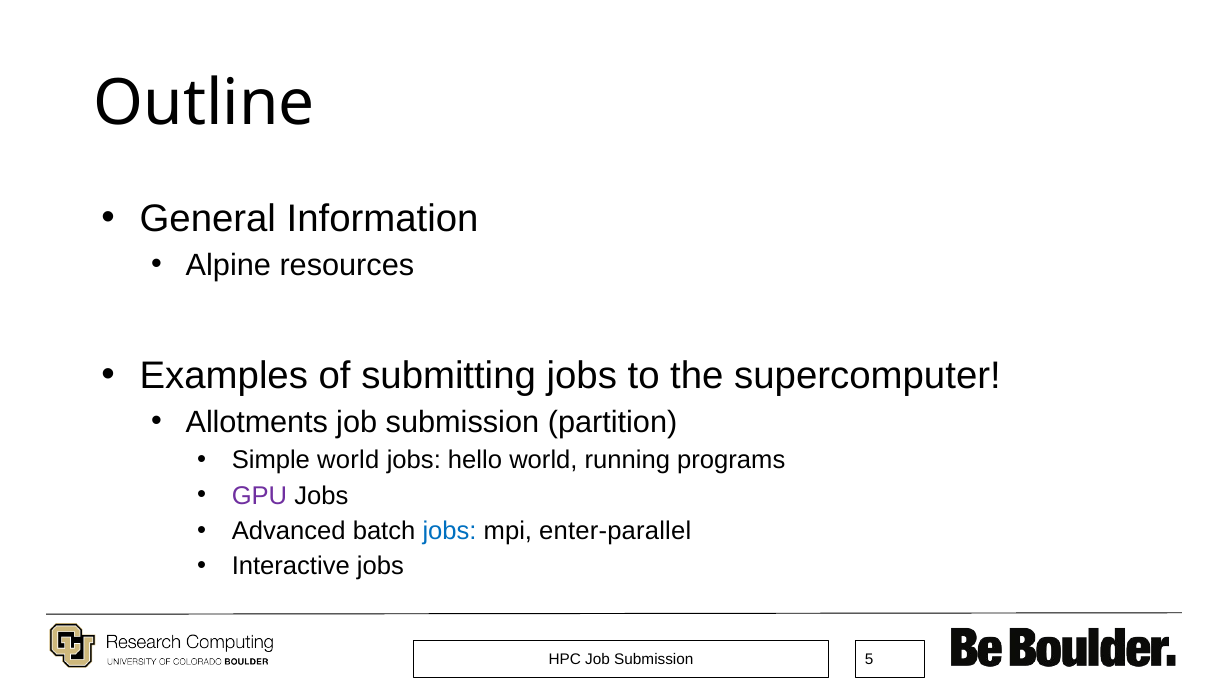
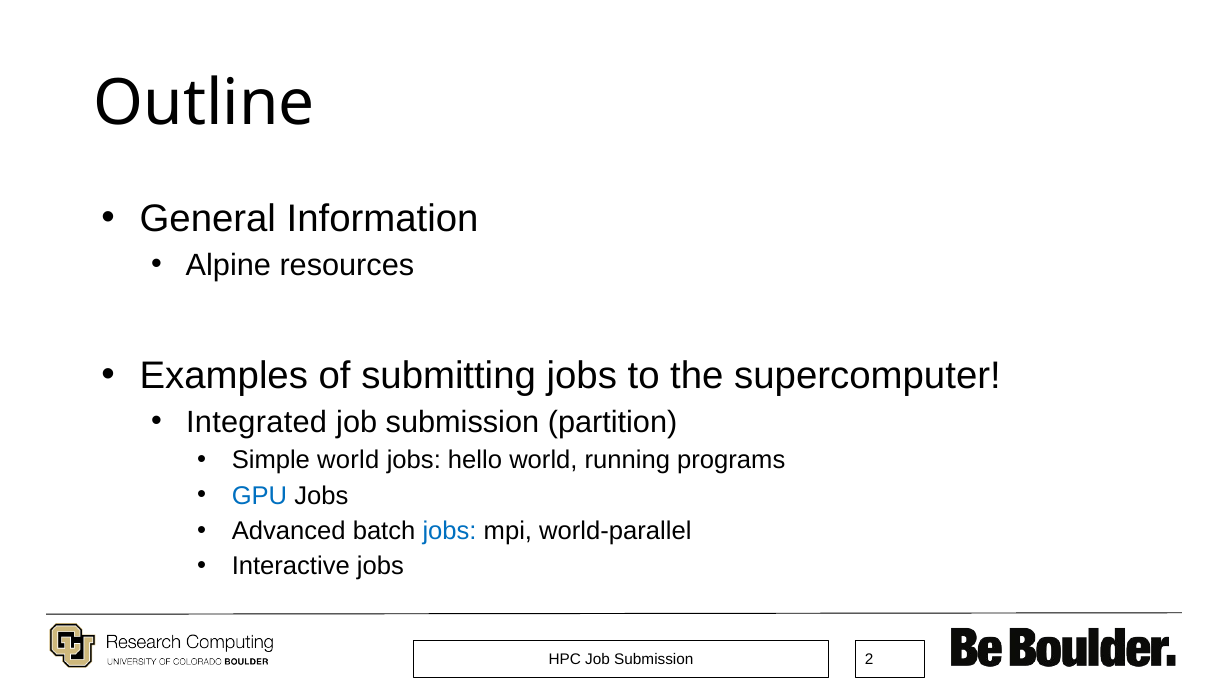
Allotments: Allotments -> Integrated
GPU colour: purple -> blue
enter-parallel: enter-parallel -> world-parallel
5: 5 -> 2
